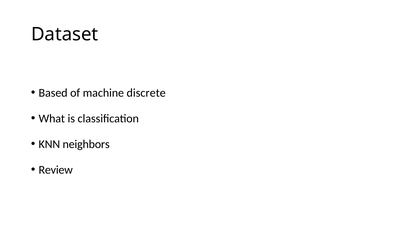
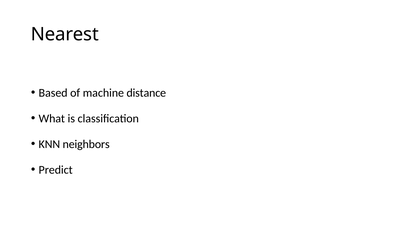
Dataset: Dataset -> Nearest
discrete: discrete -> distance
Review: Review -> Predict
